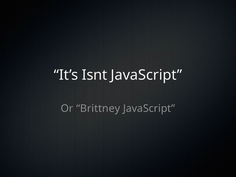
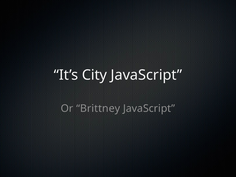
Isnt: Isnt -> City
